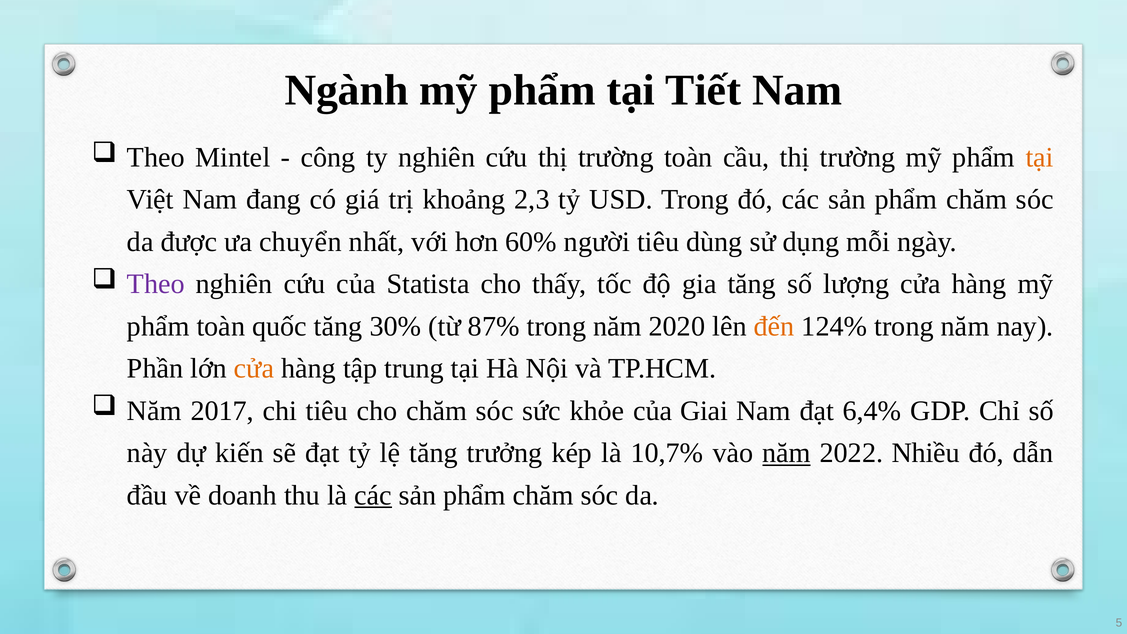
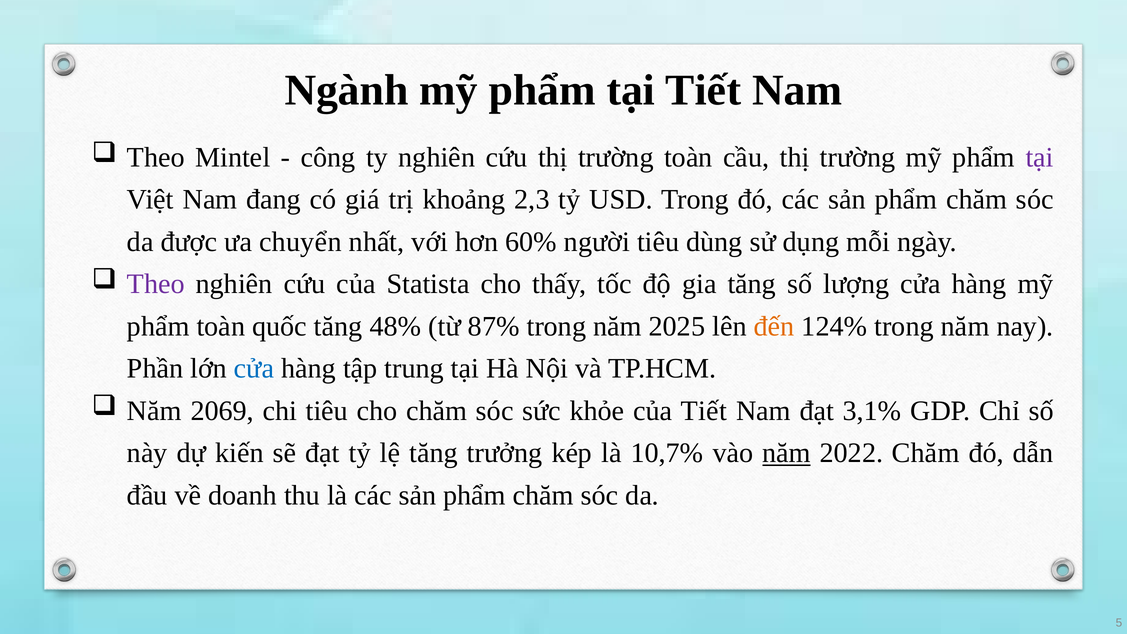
tại at (1040, 157) colour: orange -> purple
30%: 30% -> 48%
2020: 2020 -> 2025
cửa at (254, 369) colour: orange -> blue
2017: 2017 -> 2069
của Giai: Giai -> Tiết
6,4%: 6,4% -> 3,1%
2022 Nhiều: Nhiều -> Chăm
các at (373, 495) underline: present -> none
